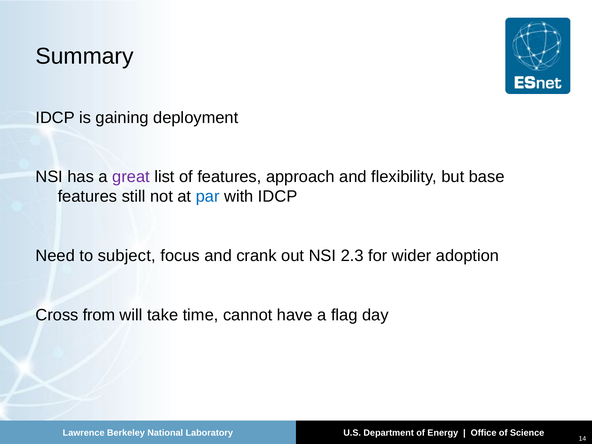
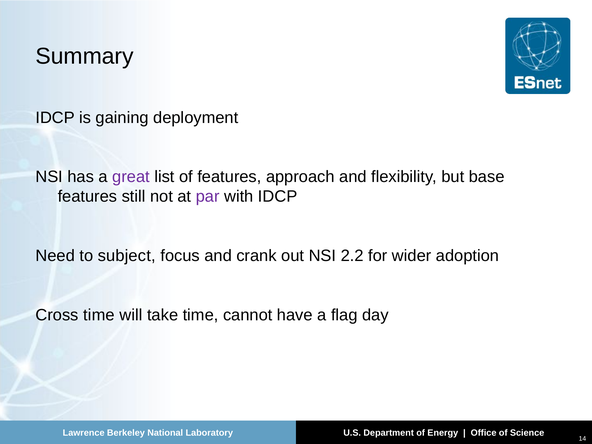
par colour: blue -> purple
2.3: 2.3 -> 2.2
Cross from: from -> time
